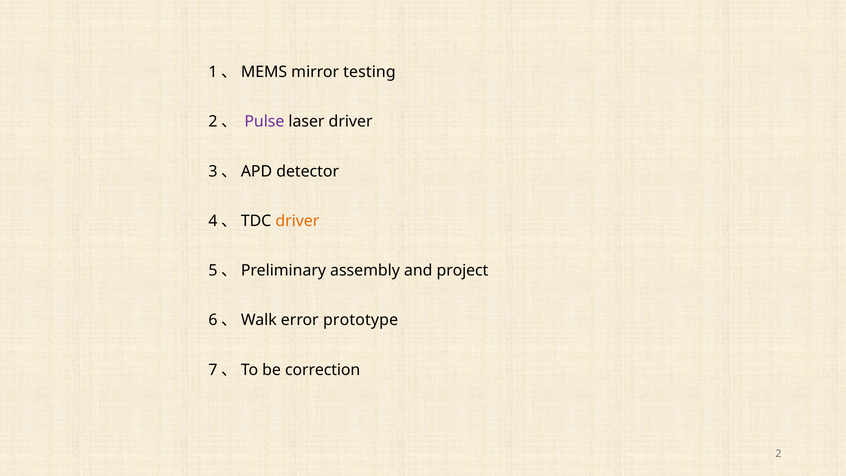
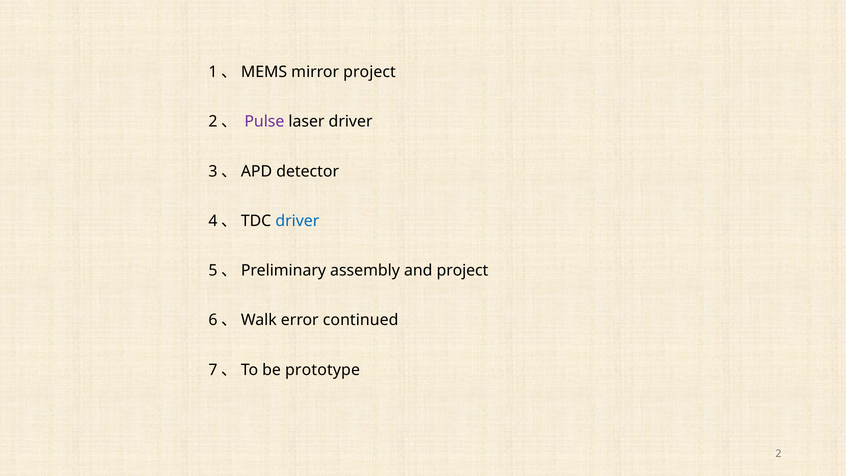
mirror testing: testing -> project
driver at (297, 221) colour: orange -> blue
prototype: prototype -> continued
correction: correction -> prototype
